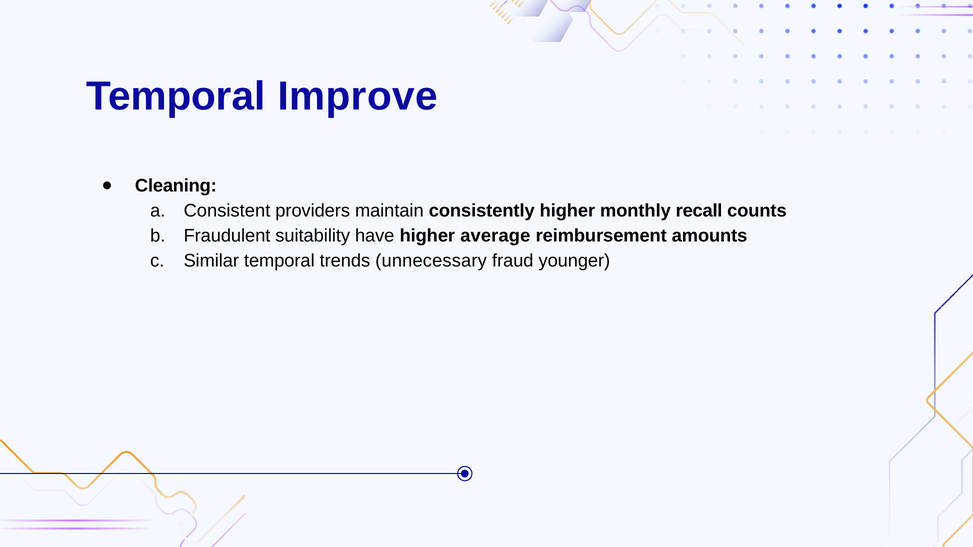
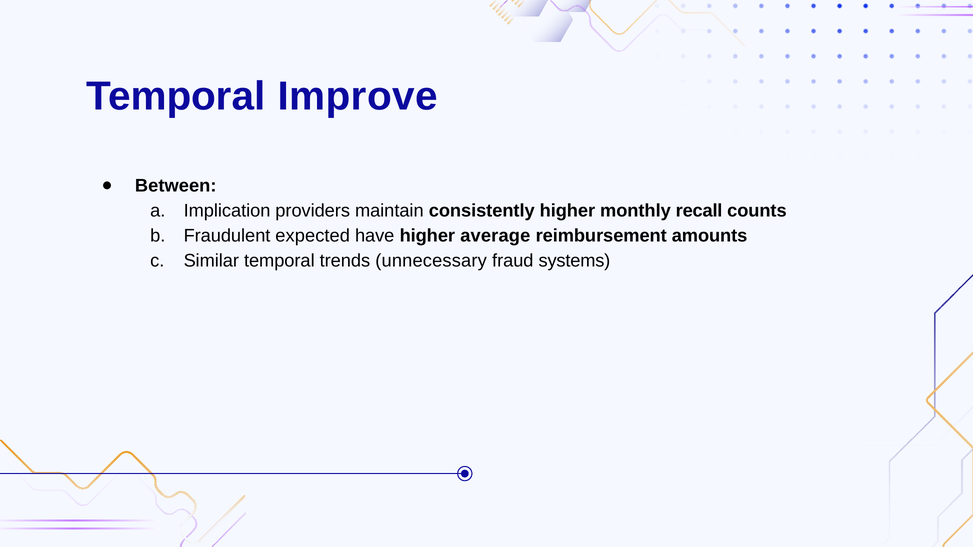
Cleaning: Cleaning -> Between
Consistent: Consistent -> Implication
suitability: suitability -> expected
younger: younger -> systems
